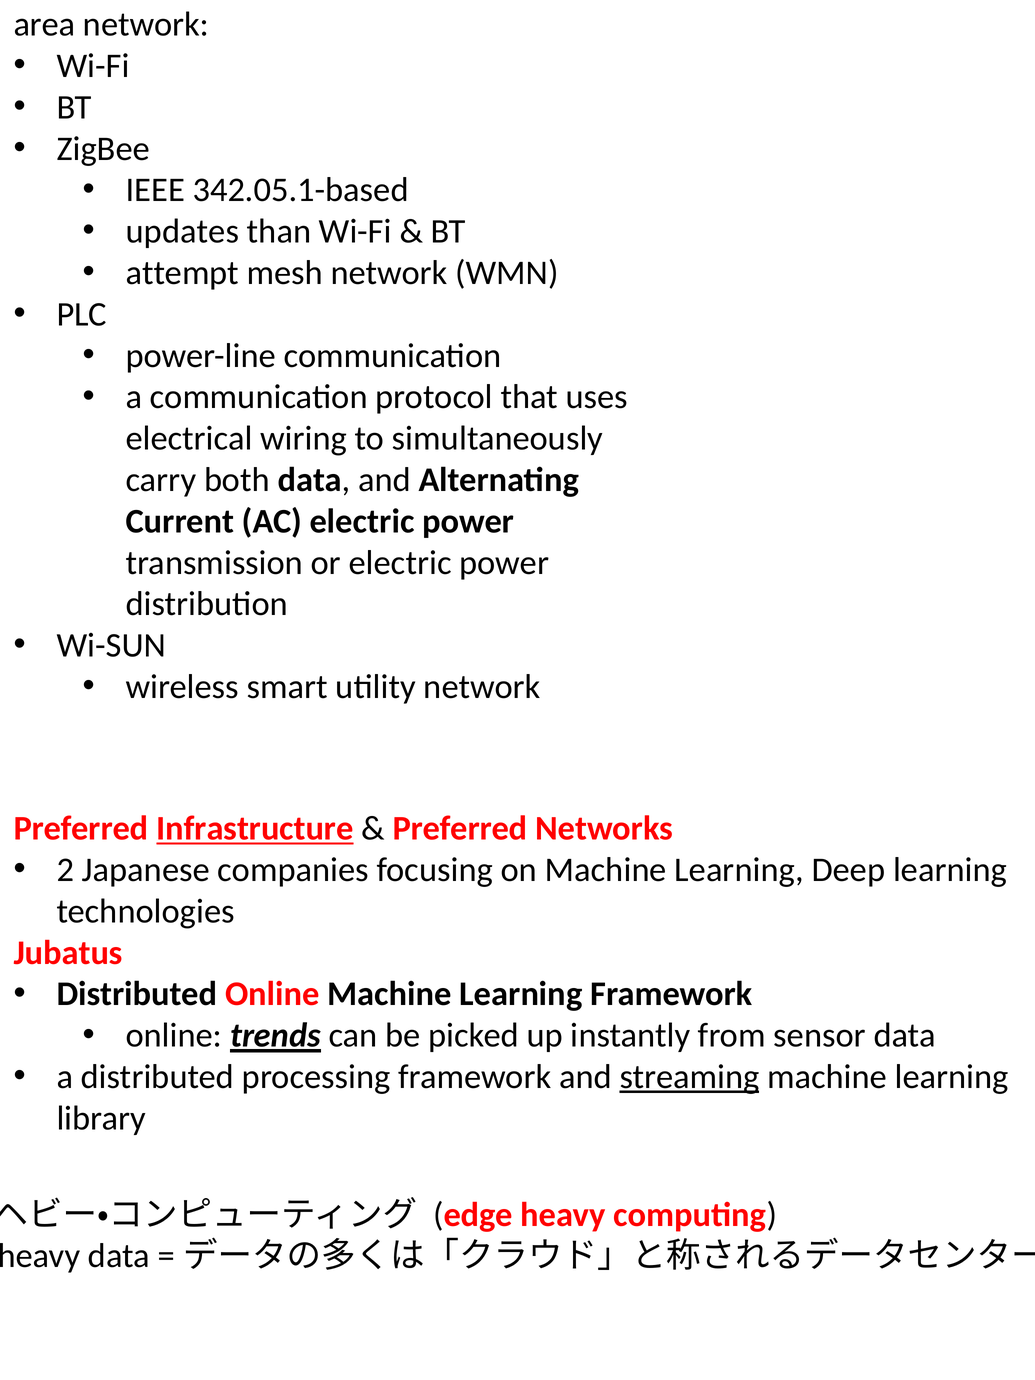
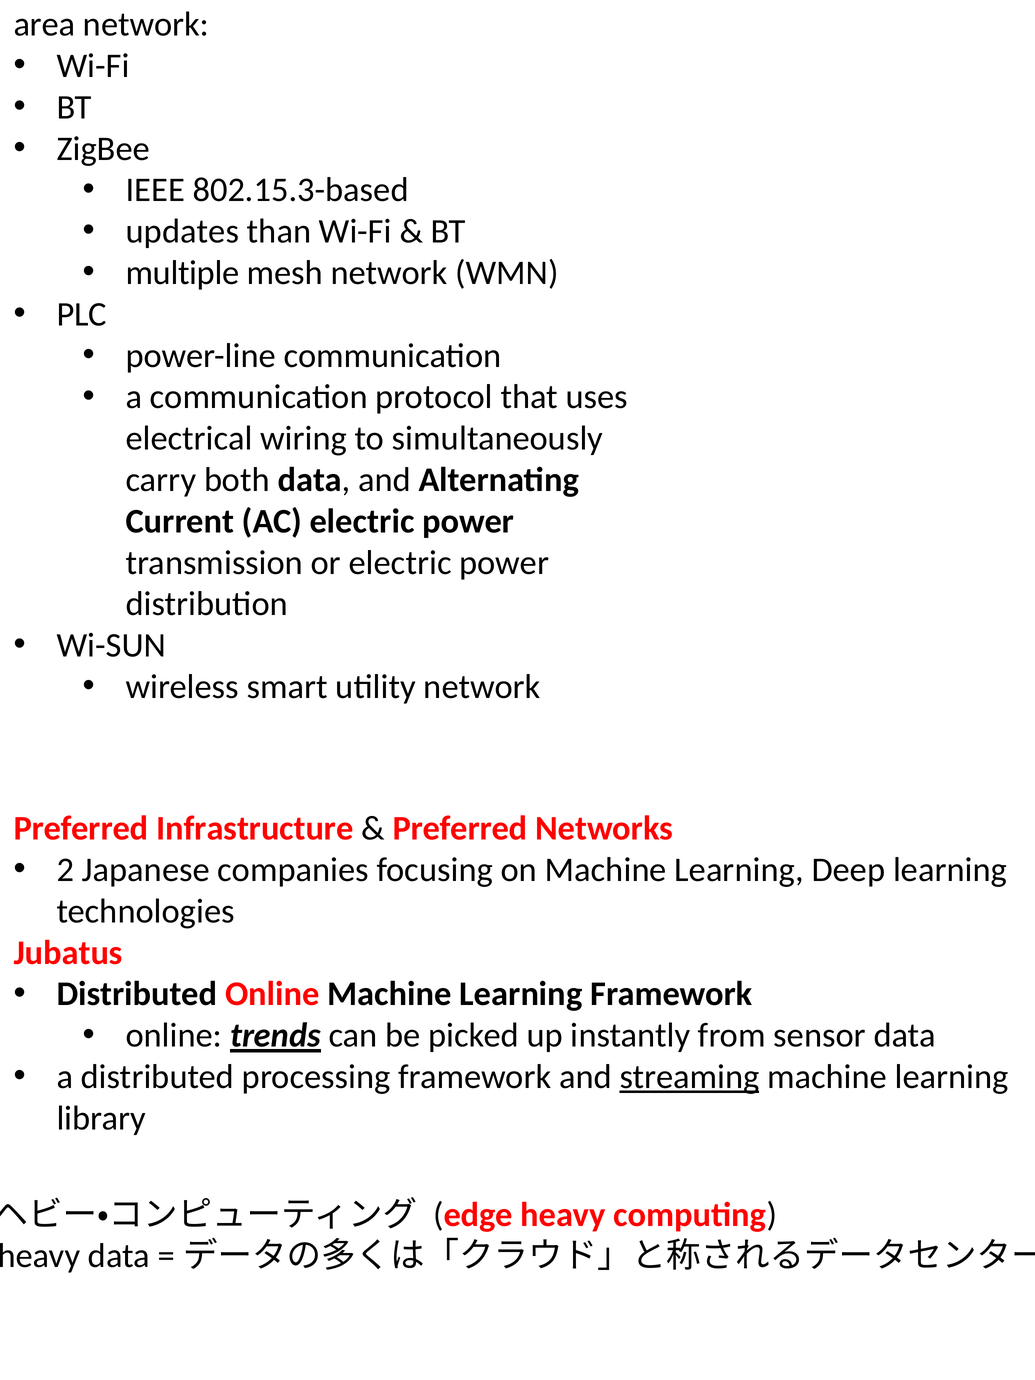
342.05.1-based: 342.05.1-based -> 802.15.3-based
attempt: attempt -> multiple
Infrastructure underline: present -> none
